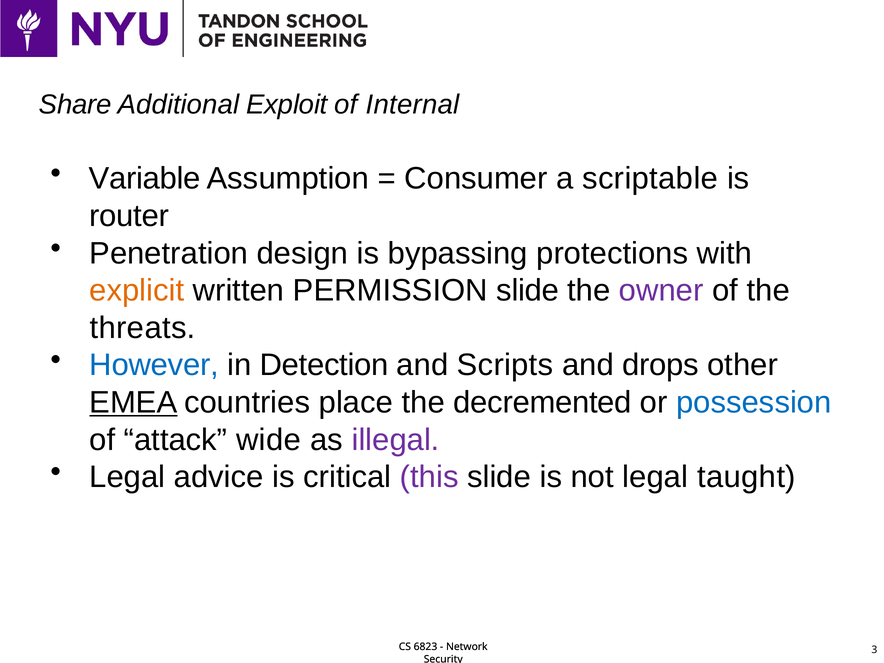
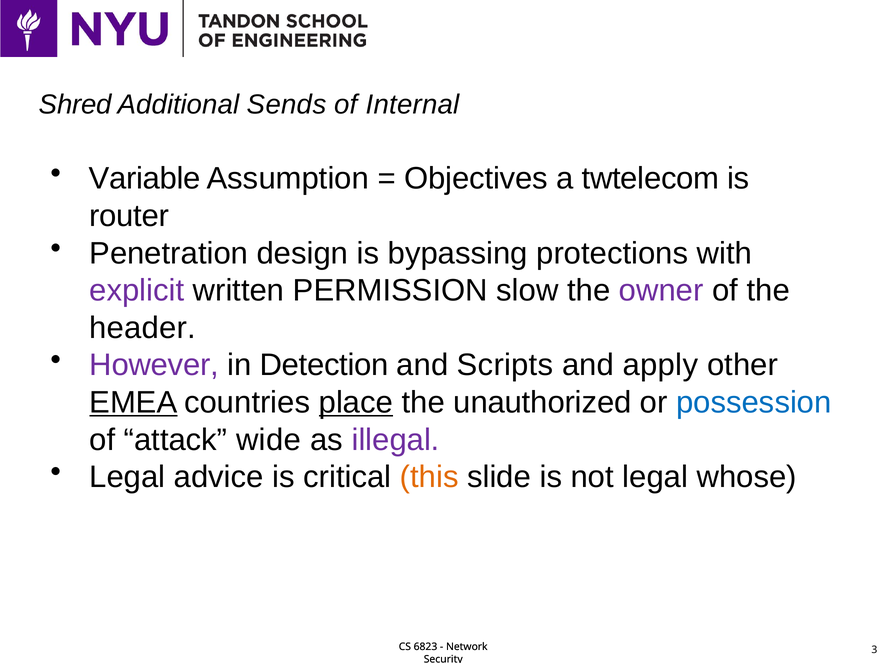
Share: Share -> Shred
Exploit: Exploit -> Sends
Consumer: Consumer -> Objectives
scriptable: scriptable -> twtelecom
explicit colour: orange -> purple
PERMISSION slide: slide -> slow
threats: threats -> header
However colour: blue -> purple
drops: drops -> apply
place underline: none -> present
decremented: decremented -> unauthorized
this colour: purple -> orange
taught: taught -> whose
